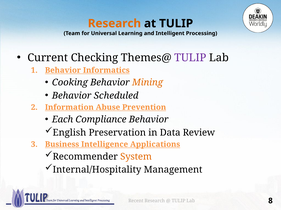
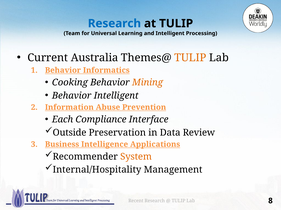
Research at (114, 24) colour: orange -> blue
Checking: Checking -> Australia
TULIP at (190, 58) colour: purple -> orange
Behavior Scheduled: Scheduled -> Intelligent
Compliance Behavior: Behavior -> Interface
English: English -> Outside
